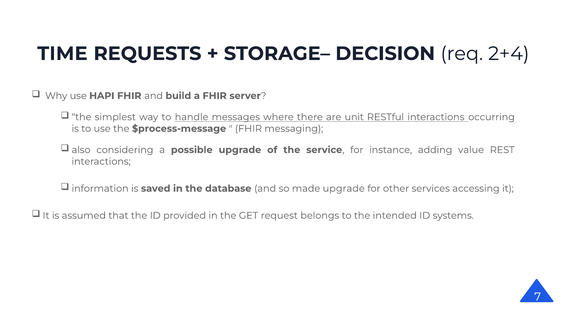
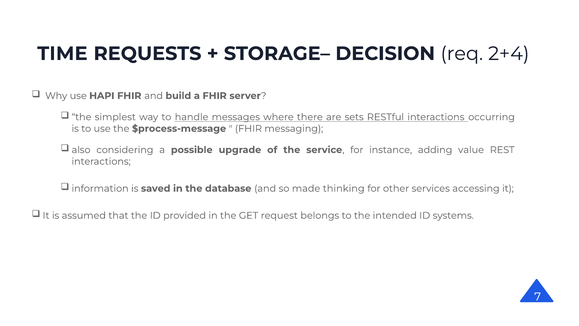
unit: unit -> sets
made upgrade: upgrade -> thinking
